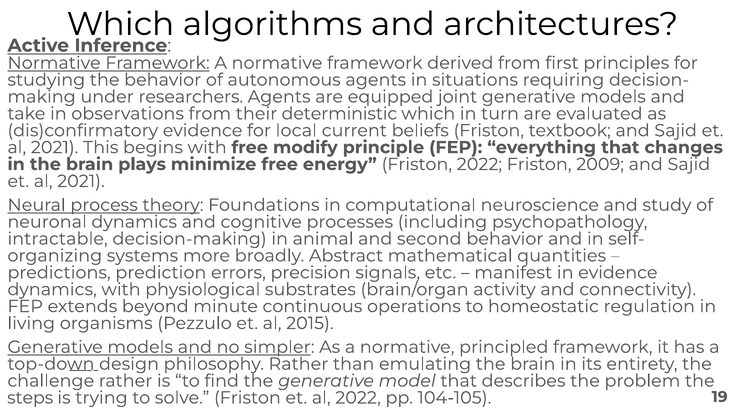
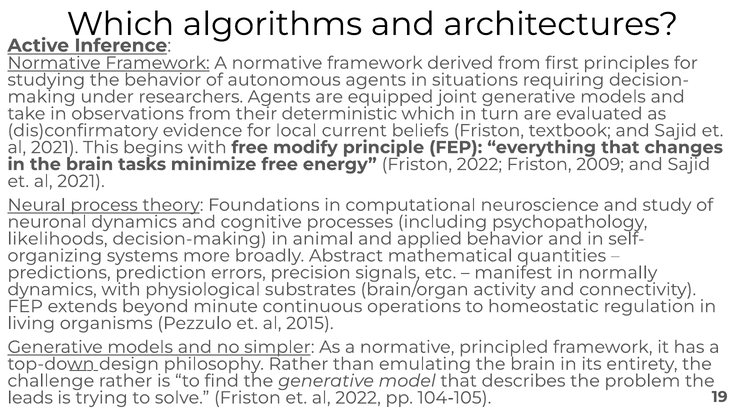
plays: plays -> tasks
intractable: intractable -> likelihoods
second: second -> applied
in evidence: evidence -> normally
steps: steps -> leads
